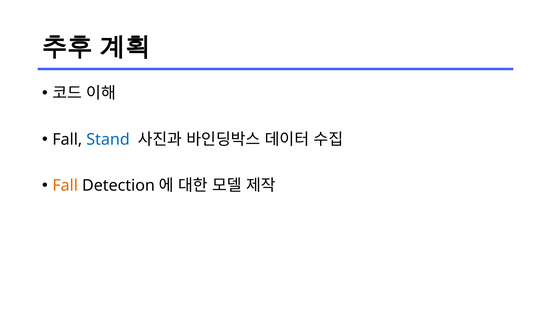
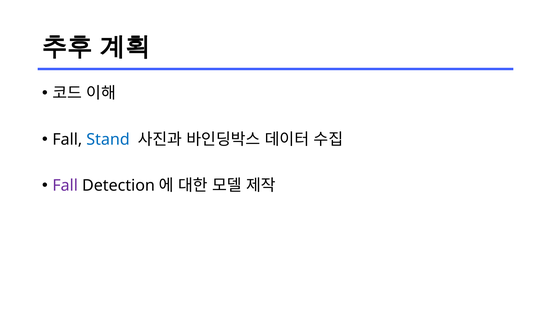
Fall at (65, 186) colour: orange -> purple
